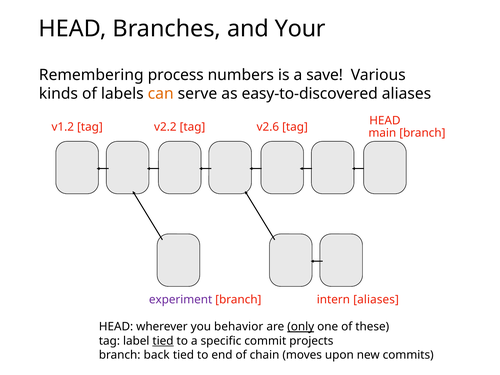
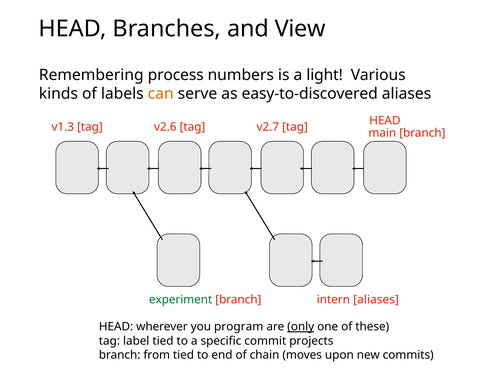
Your: Your -> View
save: save -> light
v1.2: v1.2 -> v1.3
v2.2: v2.2 -> v2.6
v2.6: v2.6 -> v2.7
experiment colour: purple -> green
behavior: behavior -> program
tied at (163, 341) underline: present -> none
back: back -> from
